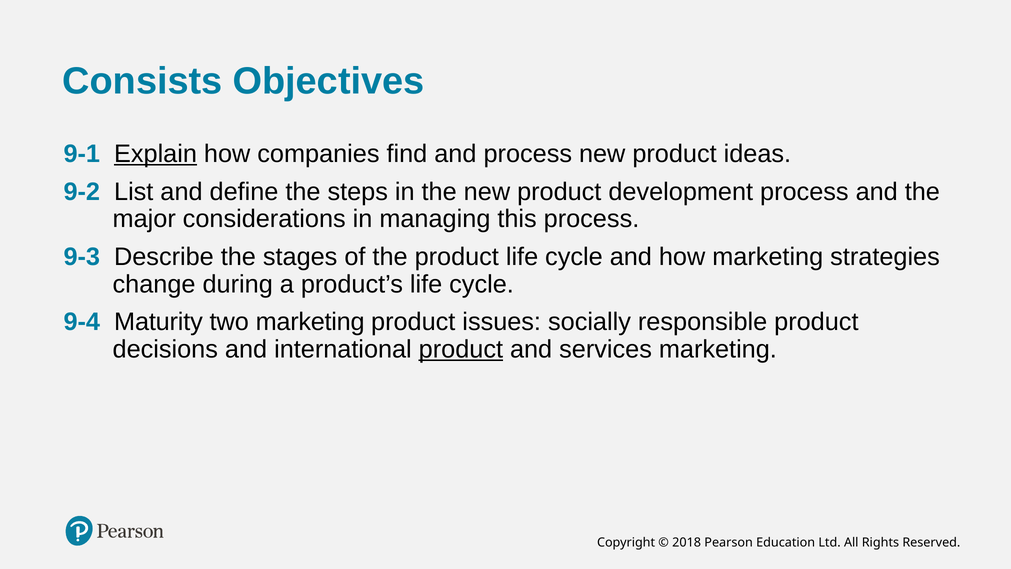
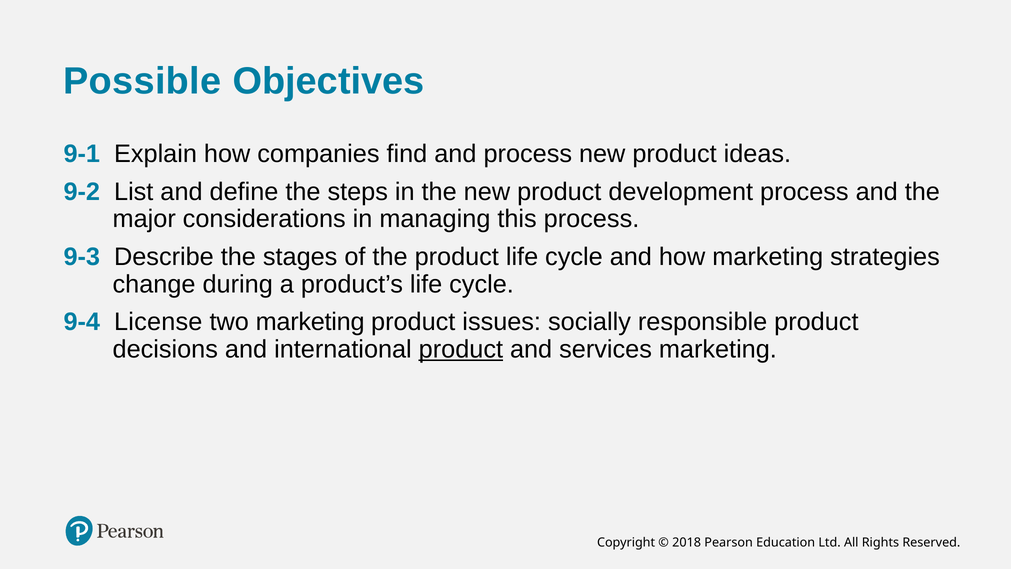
Consists: Consists -> Possible
Explain underline: present -> none
Maturity: Maturity -> License
